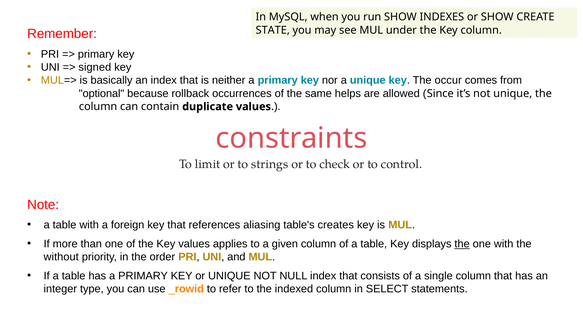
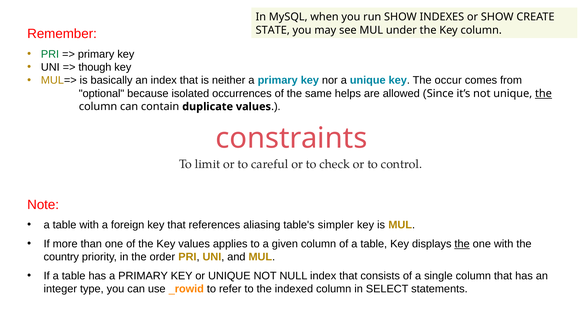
PRI at (50, 54) colour: black -> green
signed: signed -> though
rollback: rollback -> isolated
the at (543, 93) underline: none -> present
strings: strings -> careful
creates: creates -> simpler
without: without -> country
